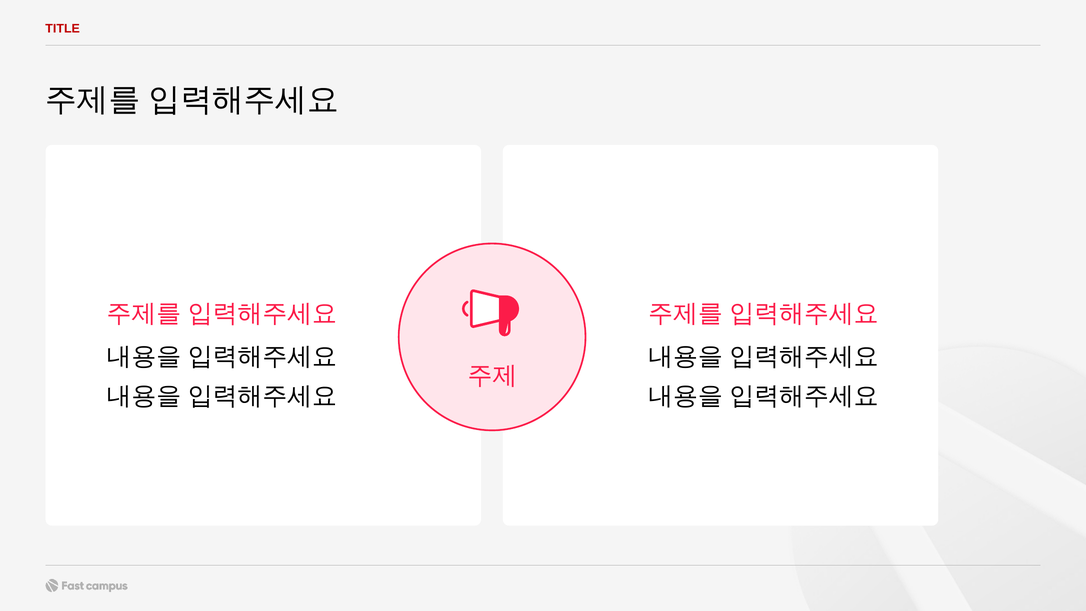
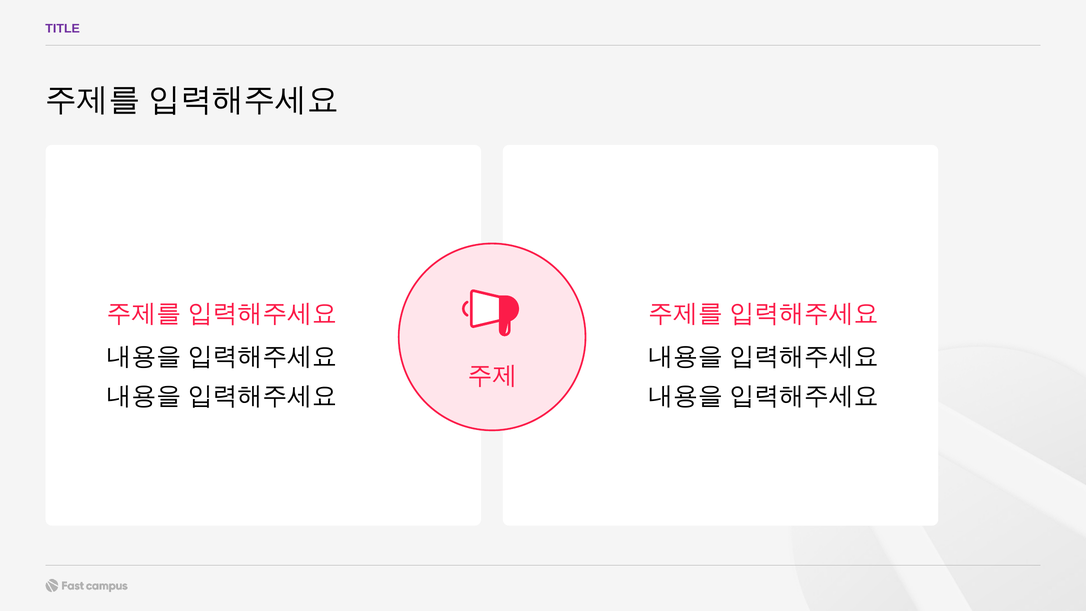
TITLE colour: red -> purple
